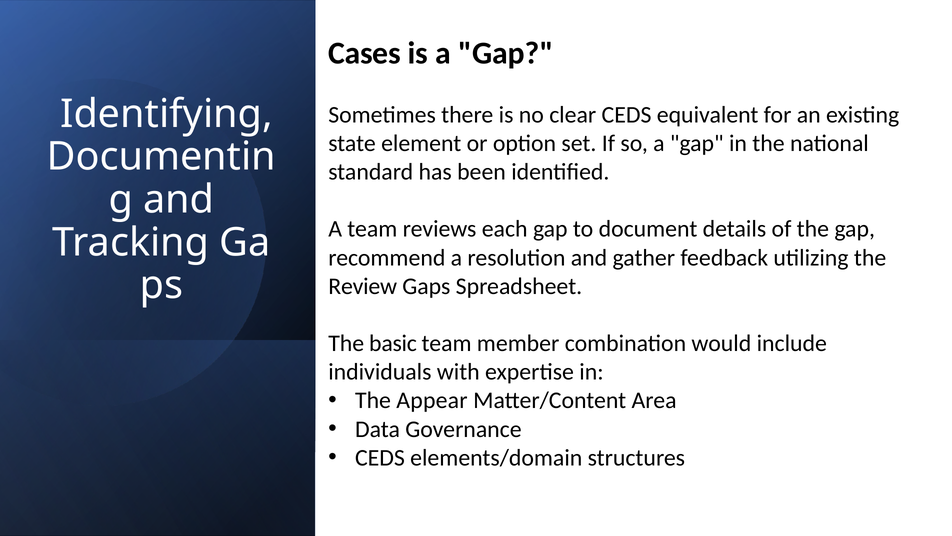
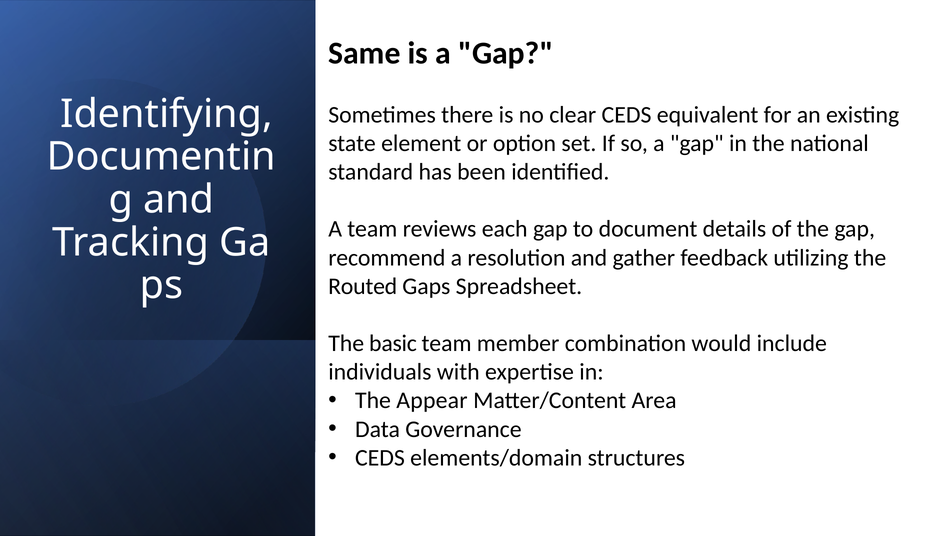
Cases: Cases -> Same
Review: Review -> Routed
